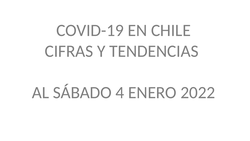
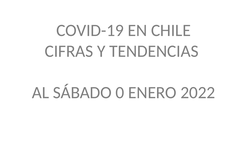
4: 4 -> 0
